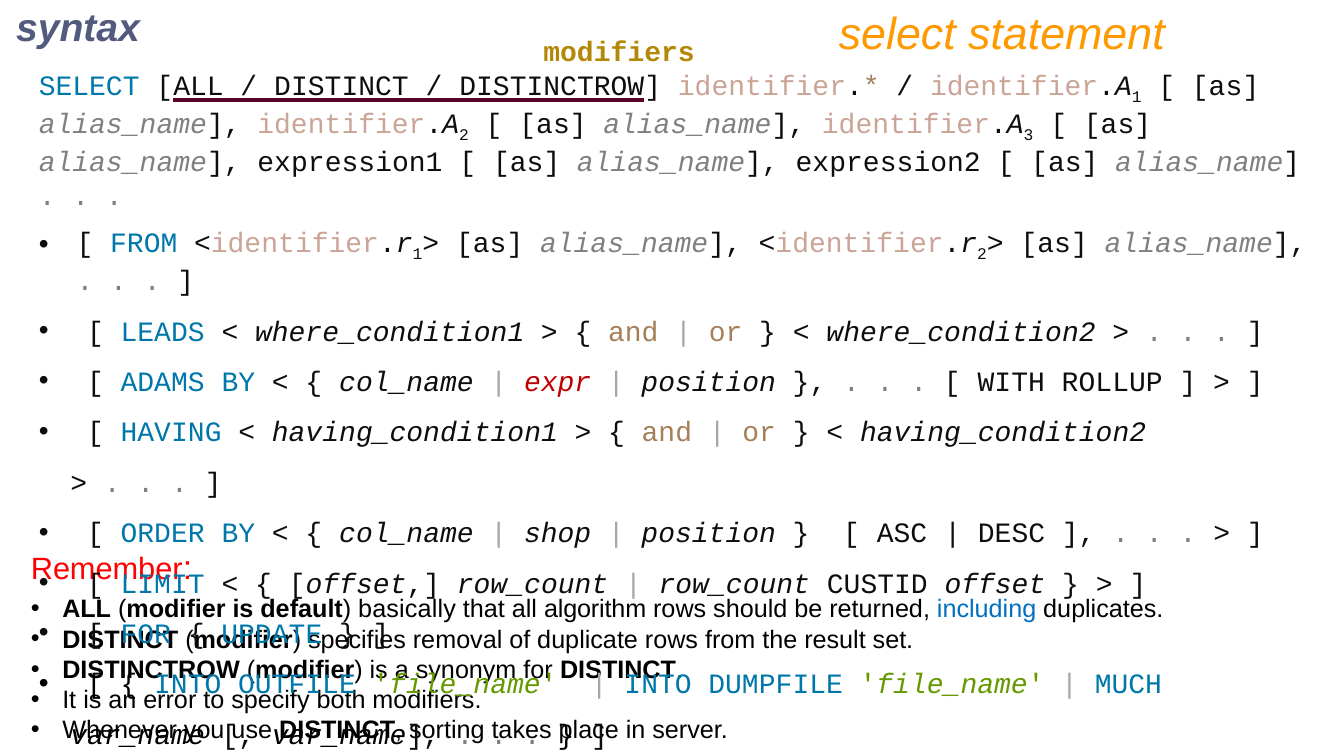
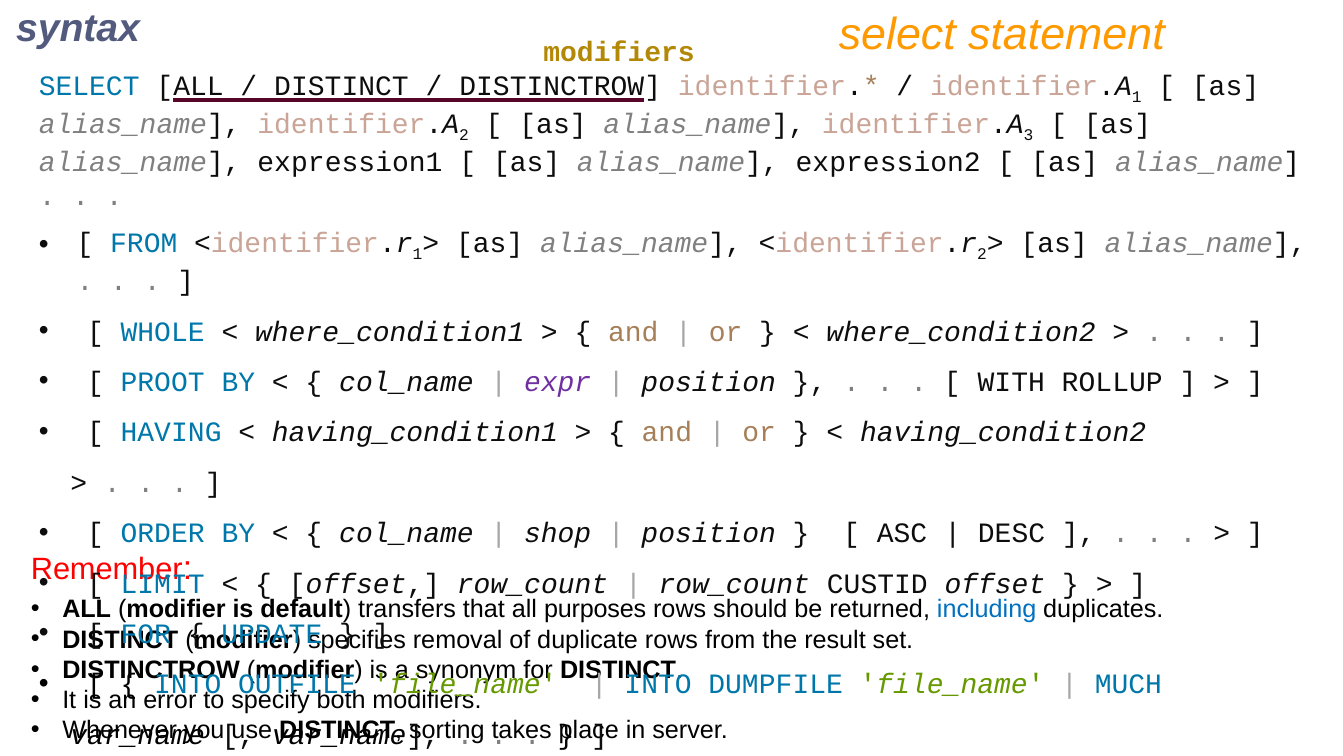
LEADS: LEADS -> WHOLE
ADAMS: ADAMS -> PROOT
expr colour: red -> purple
basically: basically -> transfers
algorithm: algorithm -> purposes
